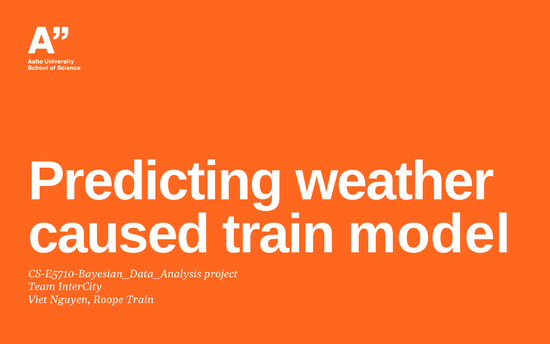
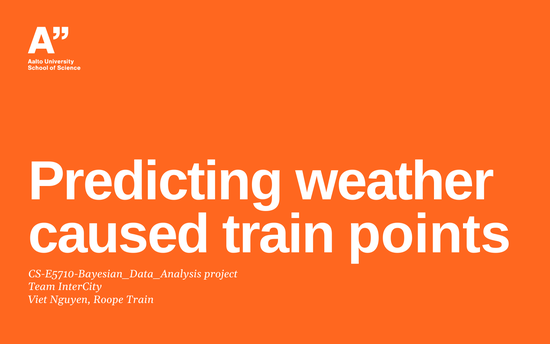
model: model -> points
